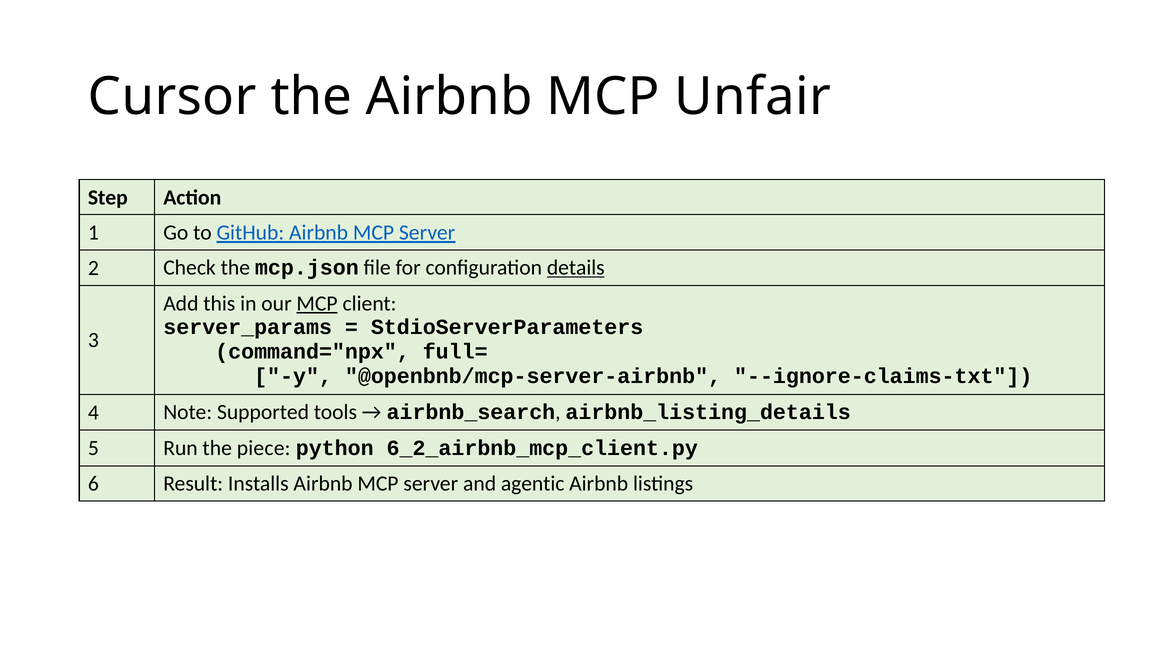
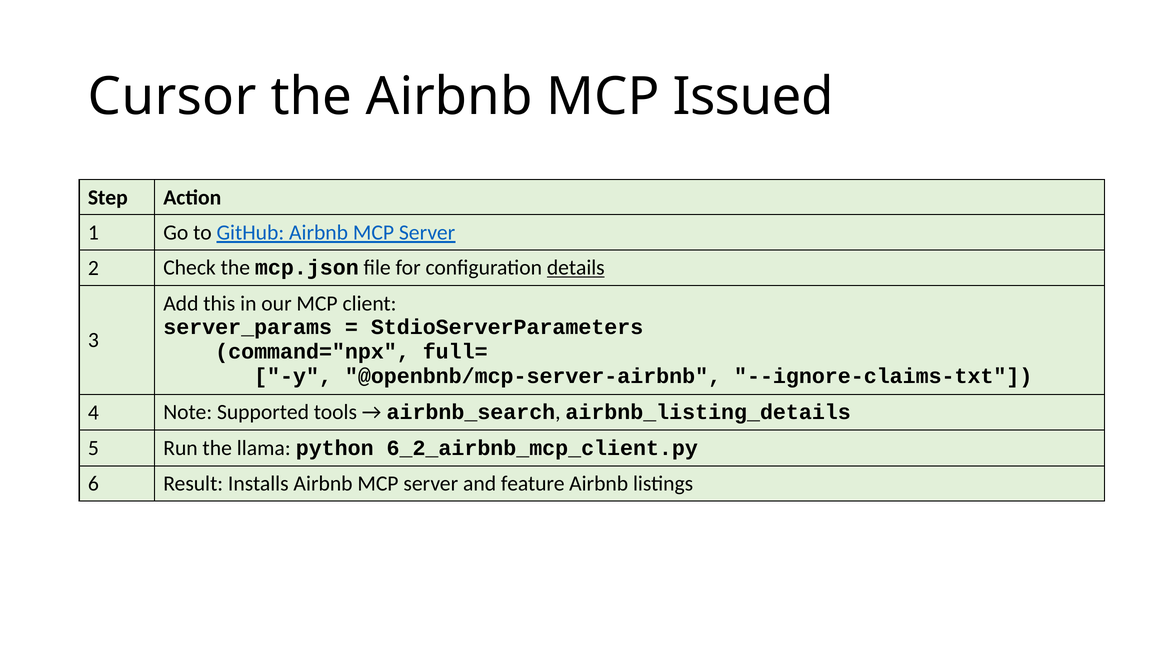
Unfair: Unfair -> Issued
MCP at (317, 303) underline: present -> none
piece: piece -> llama
agentic: agentic -> feature
